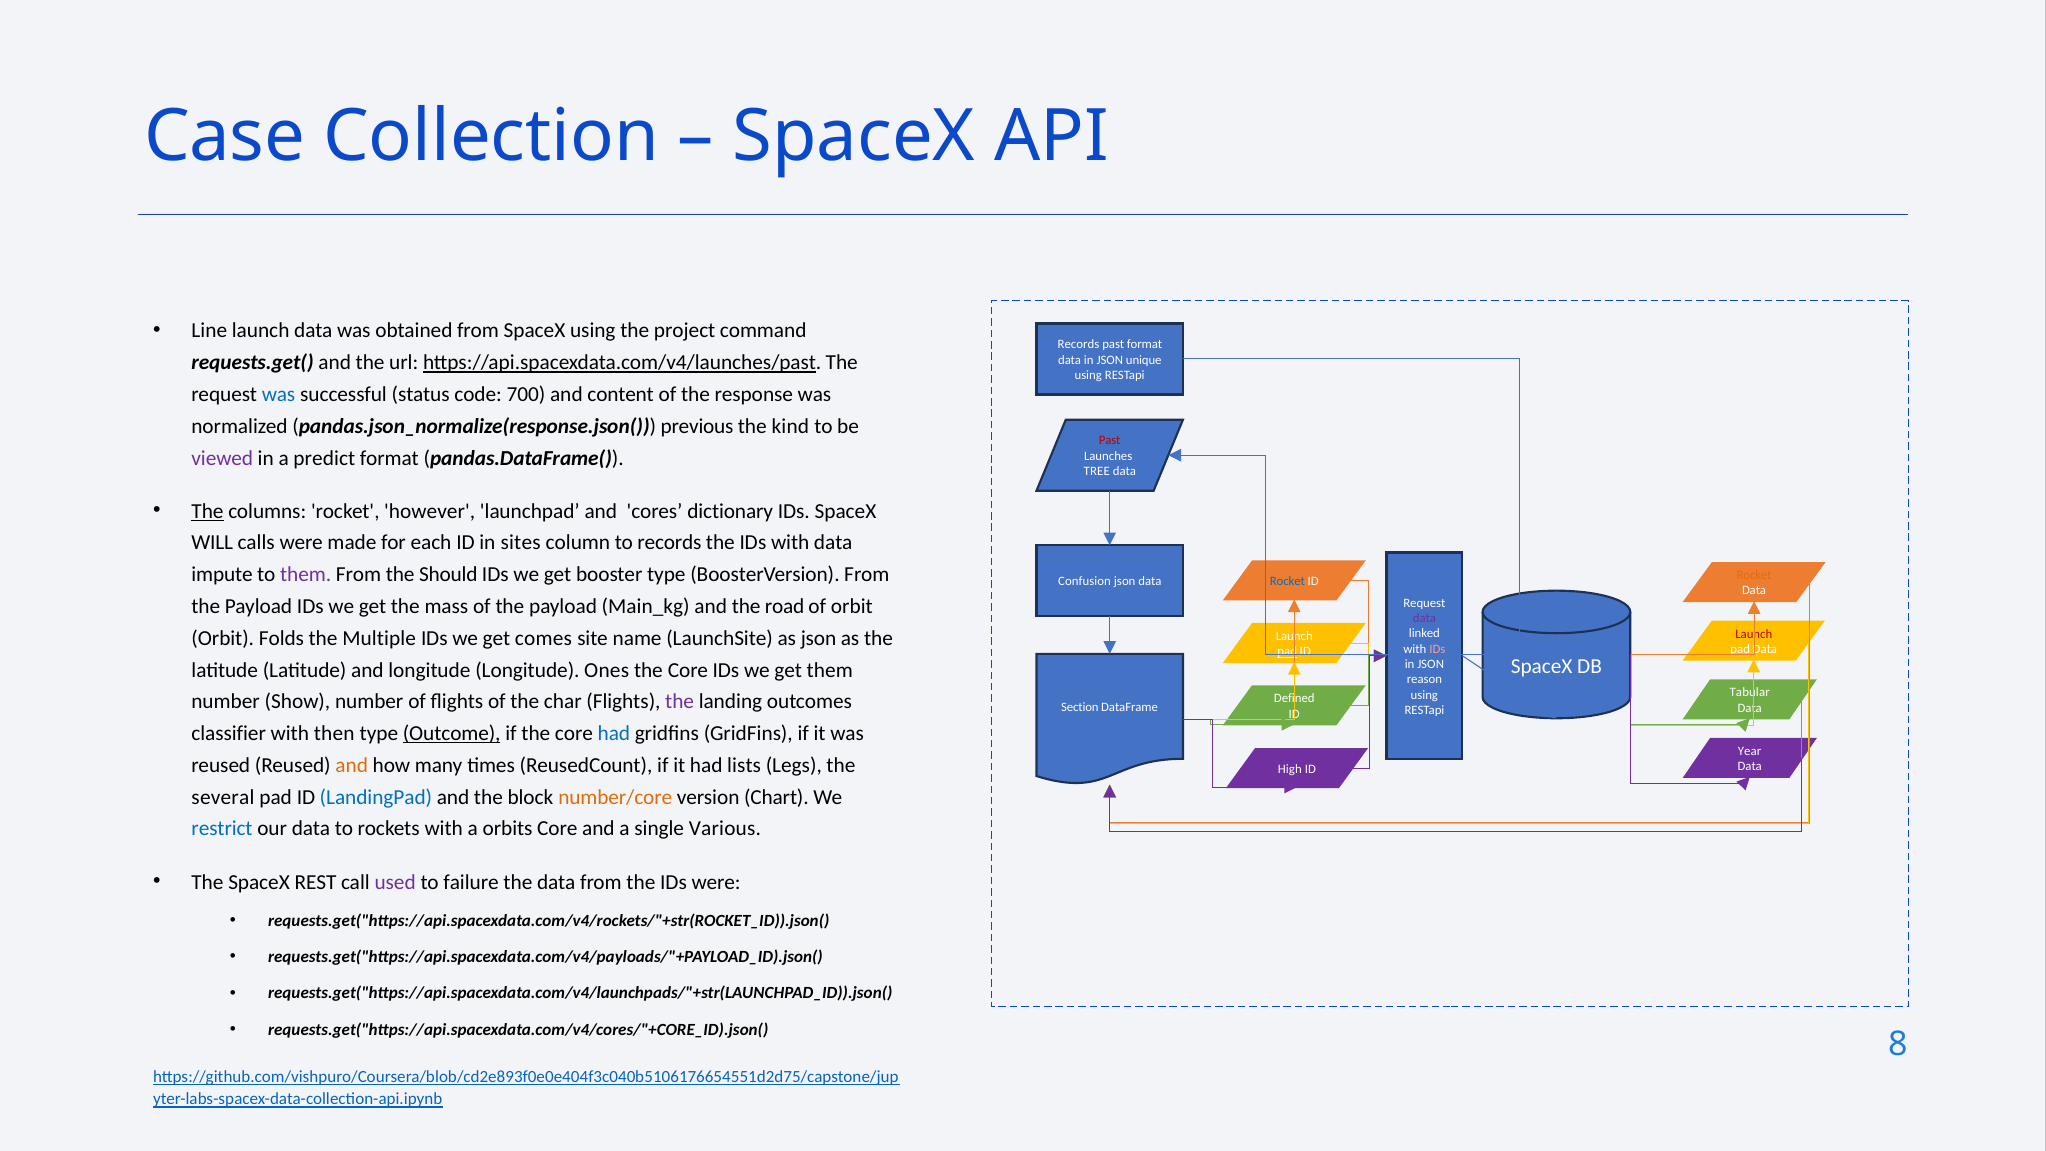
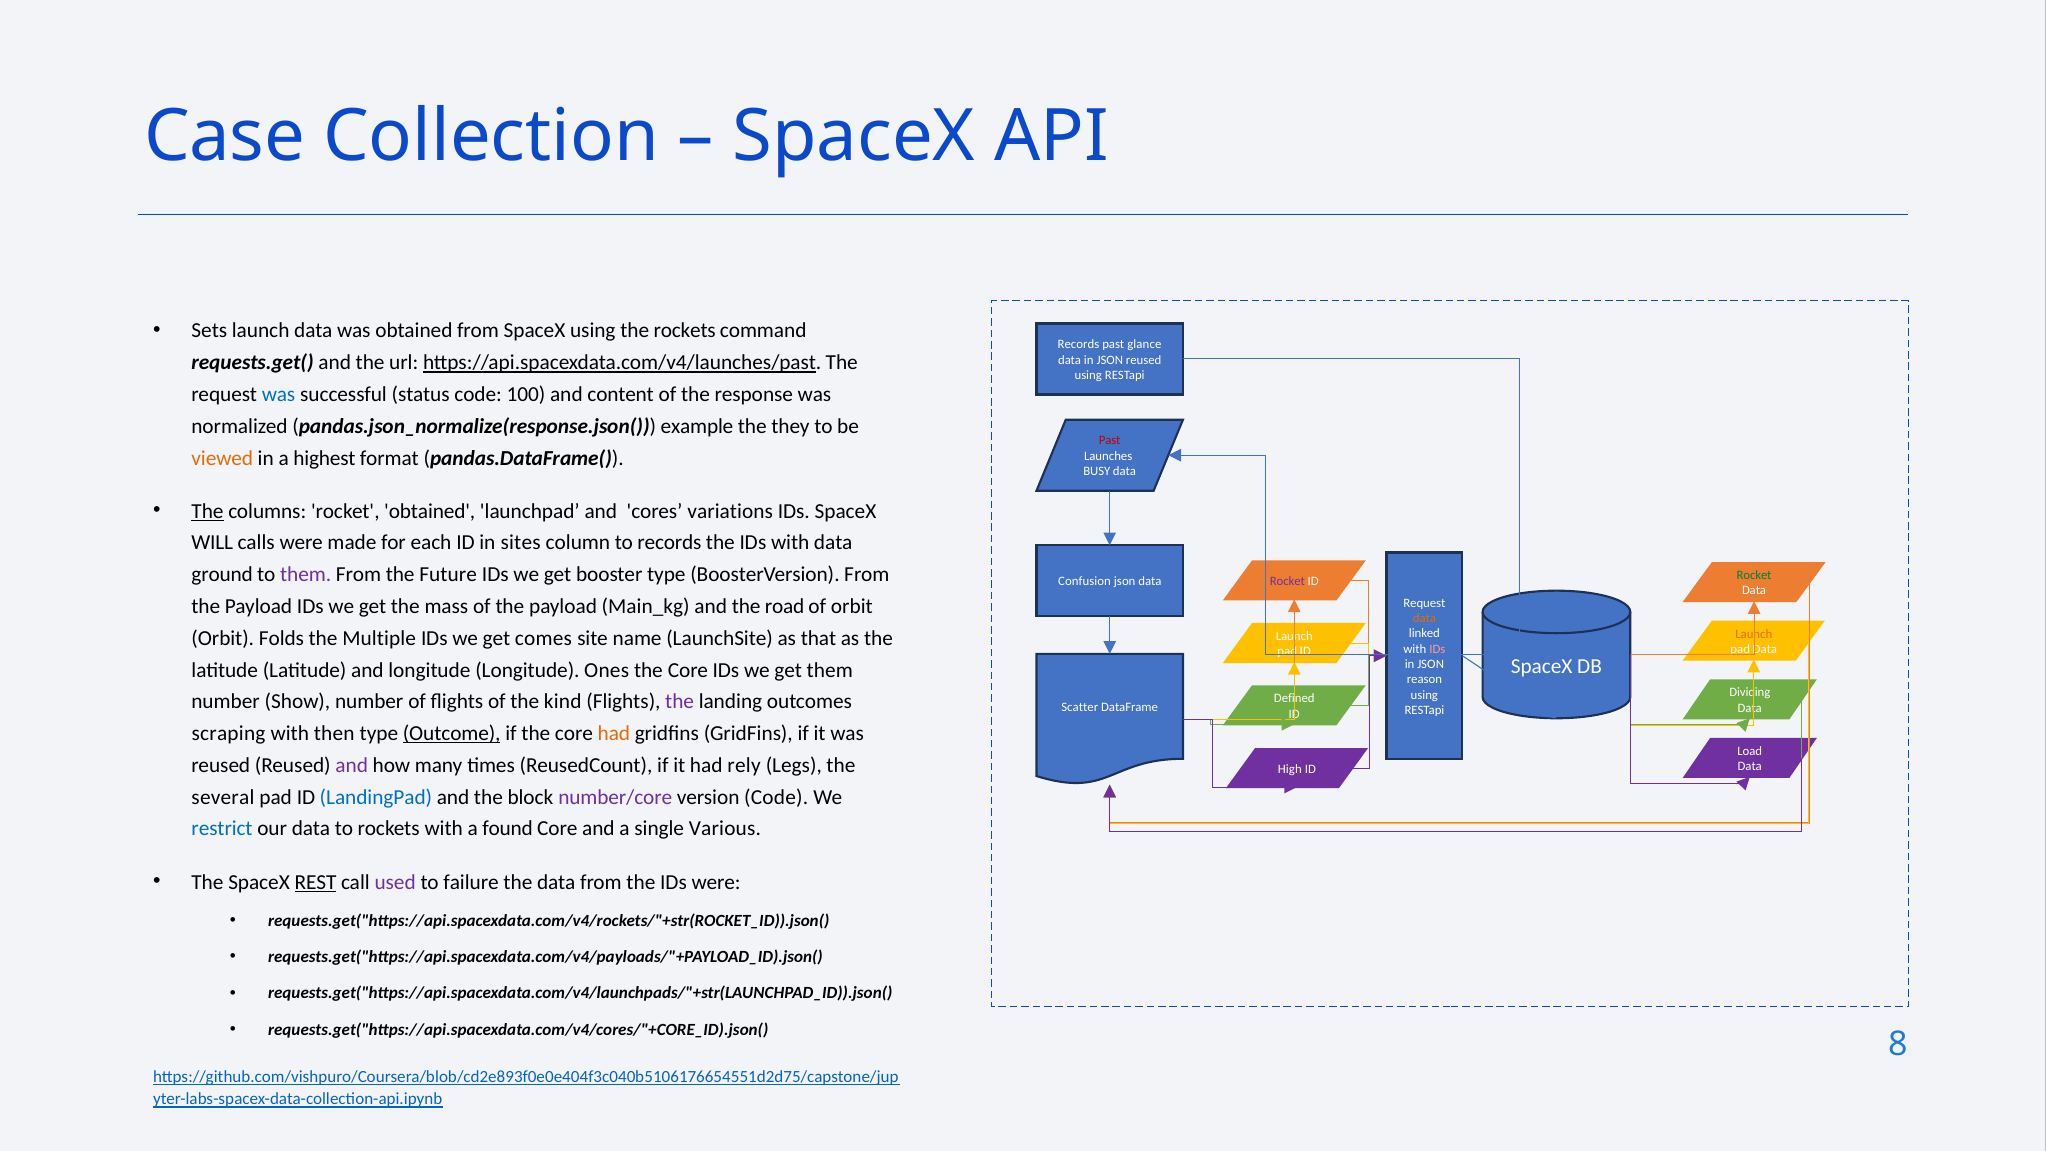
Line: Line -> Sets
the project: project -> rockets
past format: format -> glance
JSON unique: unique -> reused
700: 700 -> 100
previous: previous -> example
kind: kind -> they
viewed colour: purple -> orange
predict: predict -> highest
TREE: TREE -> BUSY
rocket however: however -> obtained
dictionary: dictionary -> variations
impute: impute -> ground
Should: Should -> Future
Rocket at (1754, 575) colour: orange -> green
Rocket at (1287, 581) colour: blue -> purple
data at (1424, 618) colour: purple -> orange
Launch at (1754, 634) colour: red -> orange
as json: json -> that
pad at (1287, 651) underline: present -> none
Tabular: Tabular -> Dividing
char: char -> kind
Section: Section -> Scatter
classifier: classifier -> scraping
had at (614, 734) colour: blue -> orange
Year: Year -> Load
and at (352, 765) colour: orange -> purple
lists: lists -> rely
number/core colour: orange -> purple
version Chart: Chart -> Code
orbits: orbits -> found
REST underline: none -> present
